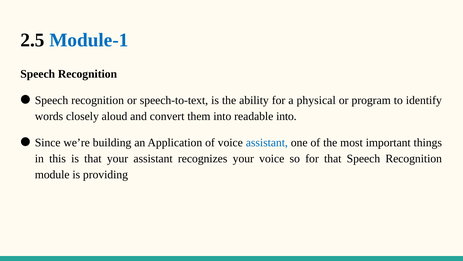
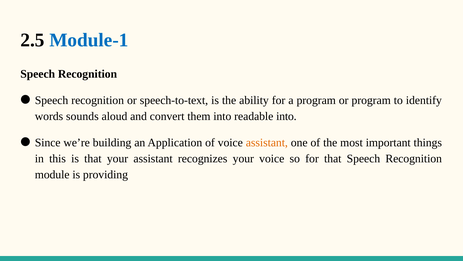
a physical: physical -> program
closely: closely -> sounds
assistant at (267, 142) colour: blue -> orange
